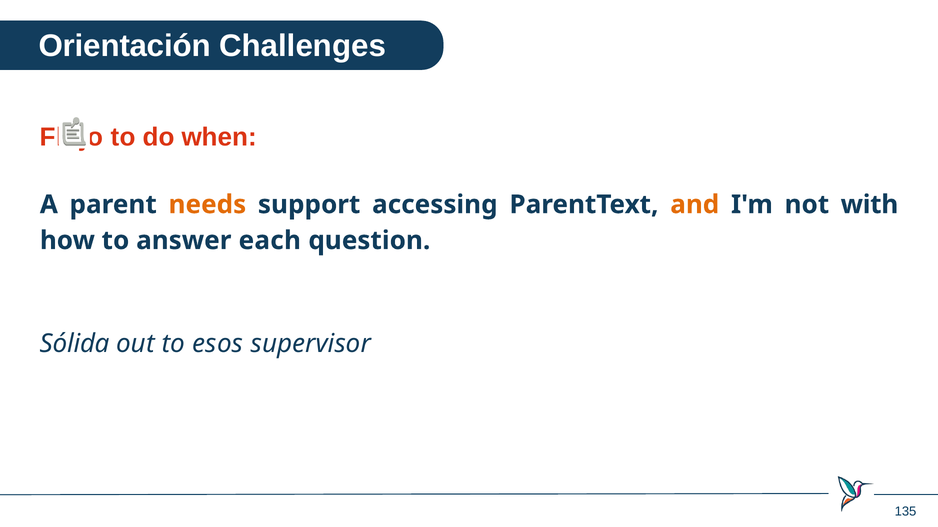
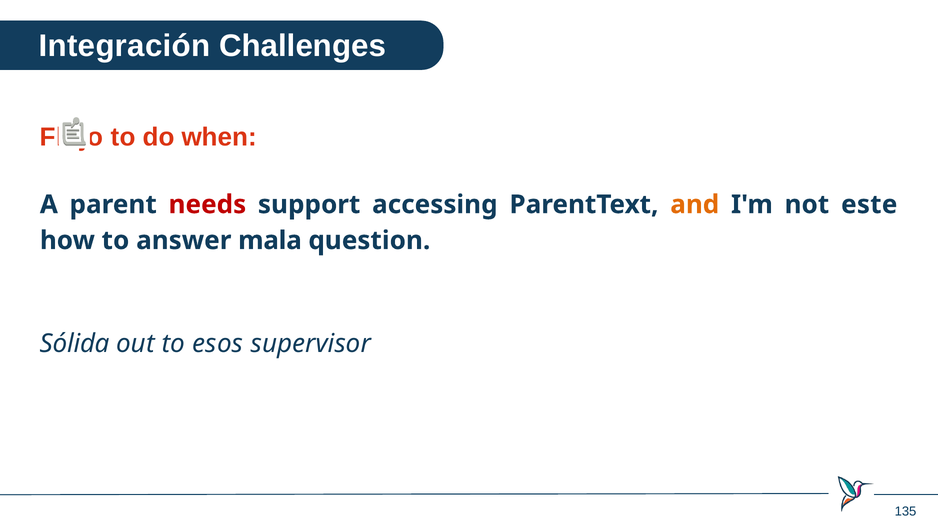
Orientación: Orientación -> Integración
needs colour: orange -> red
with: with -> este
each: each -> mala
